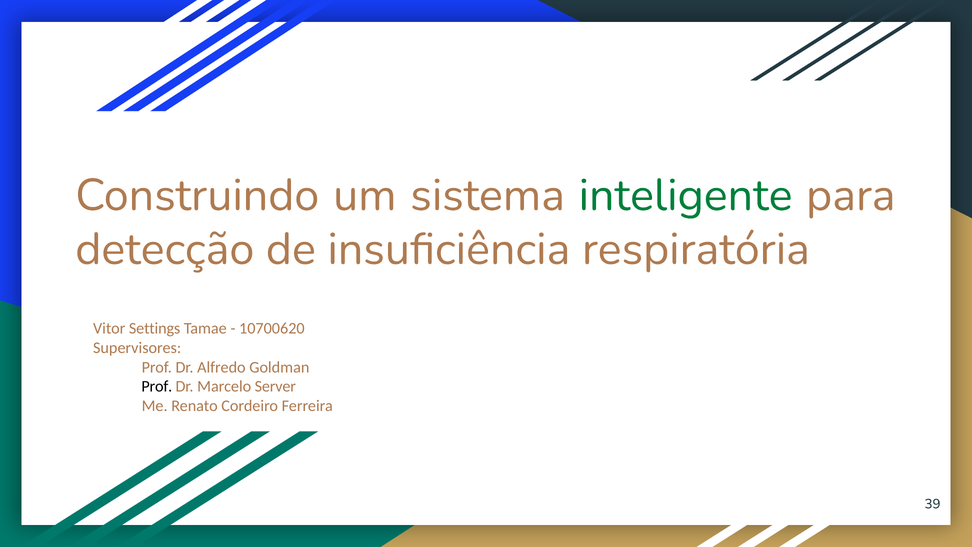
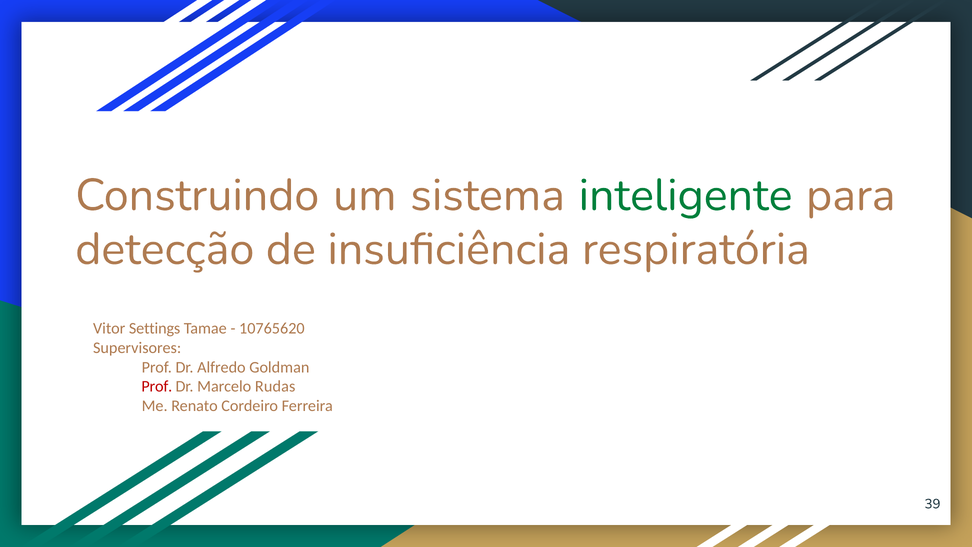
10700620: 10700620 -> 10765620
Prof at (157, 386) colour: black -> red
Server: Server -> Rudas
